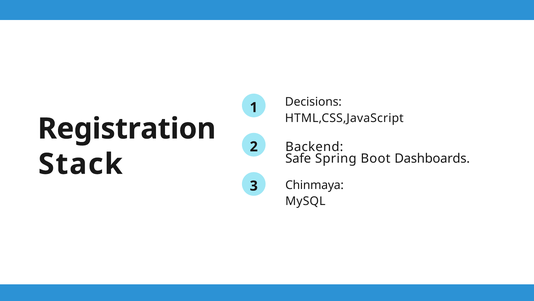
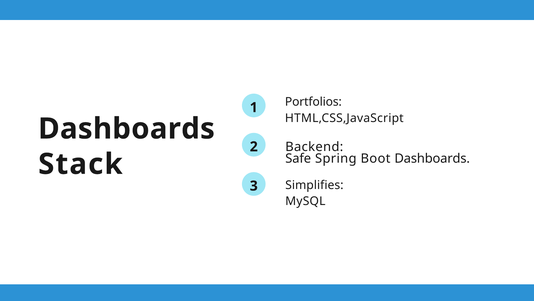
Decisions: Decisions -> Portfolios
Registration at (127, 129): Registration -> Dashboards
Chinmaya: Chinmaya -> Simplifies
